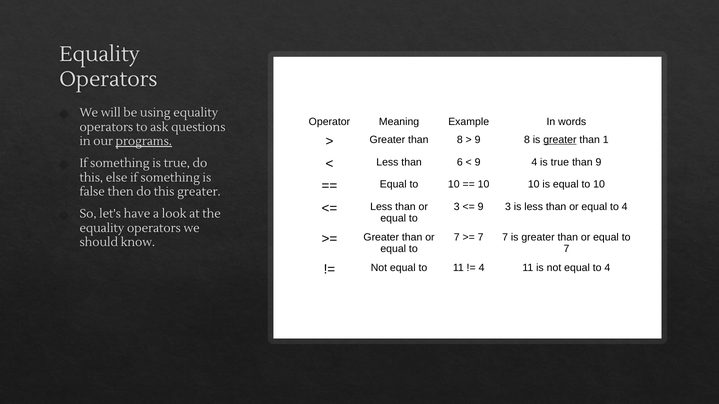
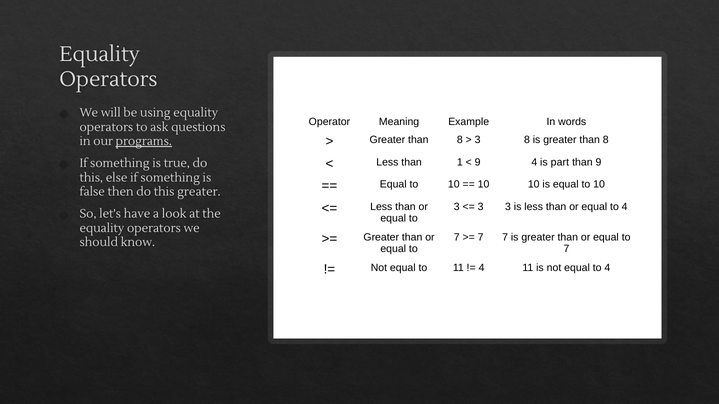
9 at (478, 140): 9 -> 3
greater at (560, 140) underline: present -> none
1 at (606, 140): 1 -> 8
6: 6 -> 1
4 is true: true -> part
9 at (481, 207): 9 -> 3
